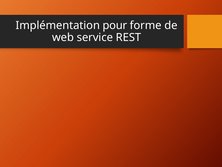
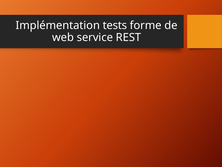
pour: pour -> tests
